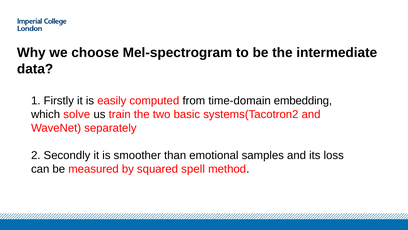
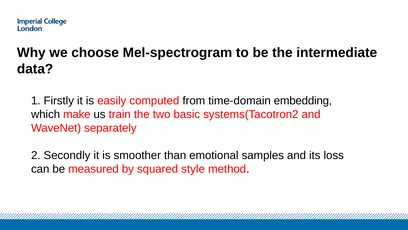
solve: solve -> make
spell: spell -> style
